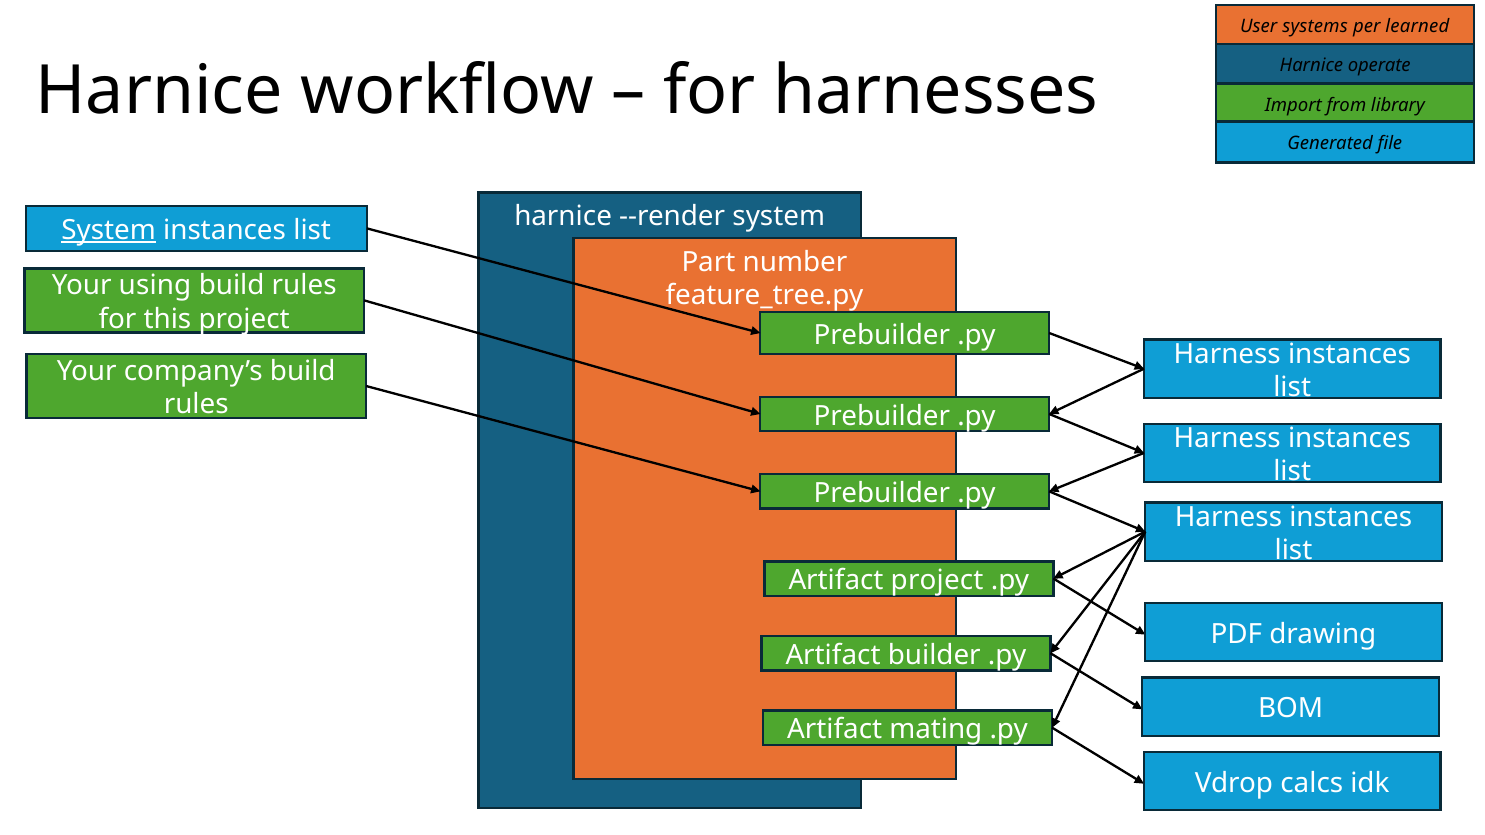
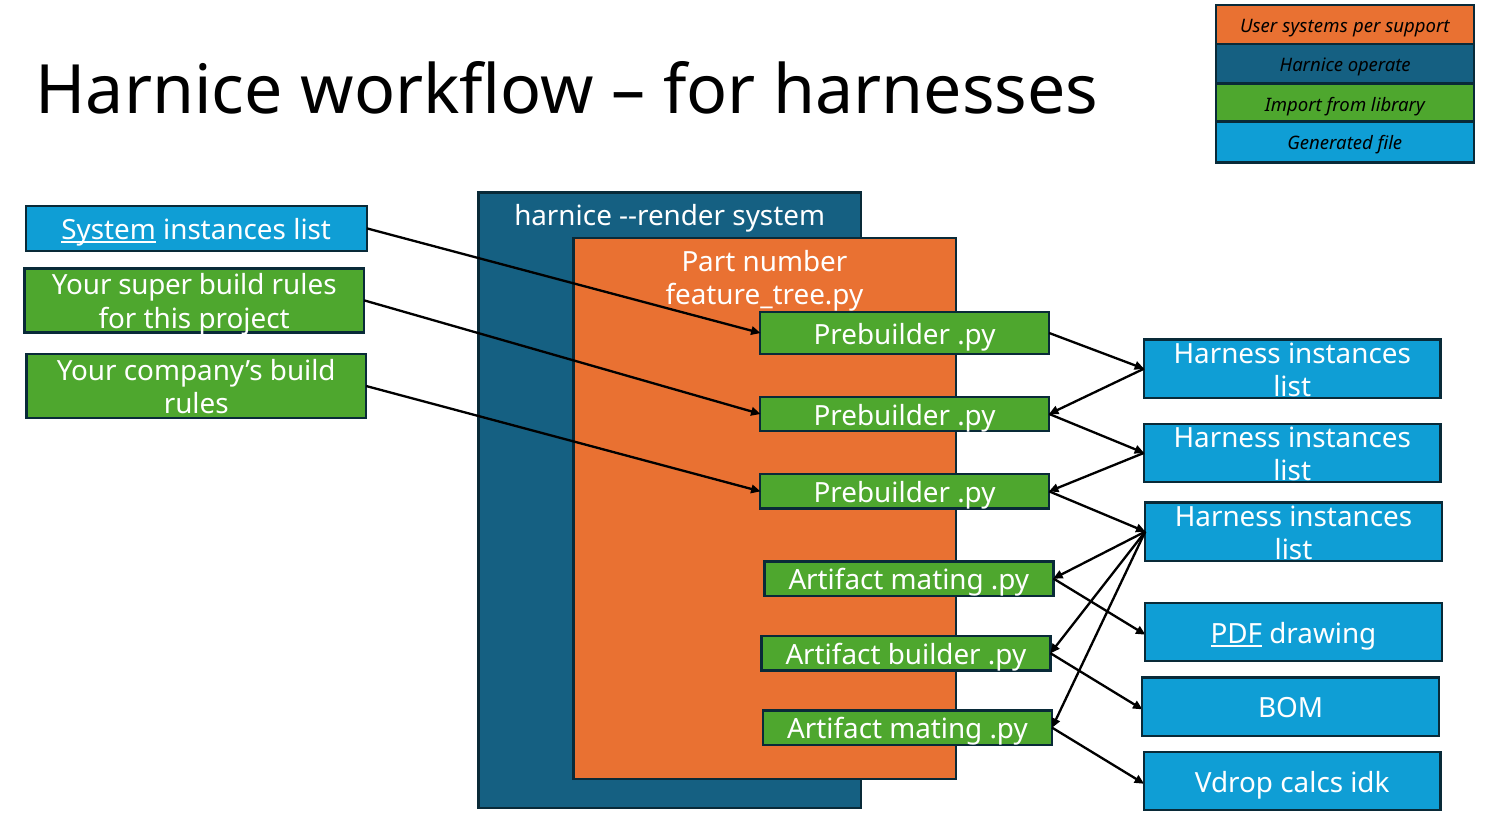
learned: learned -> support
using: using -> super
project at (937, 581): project -> mating
PDF underline: none -> present
